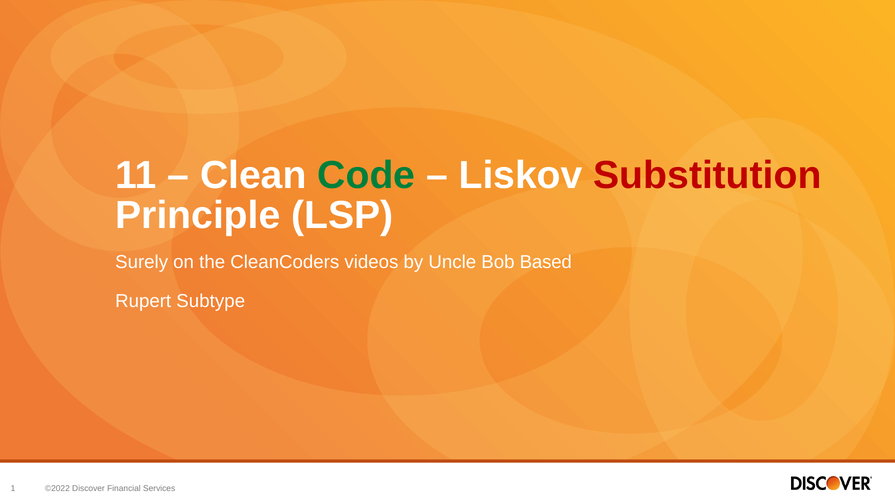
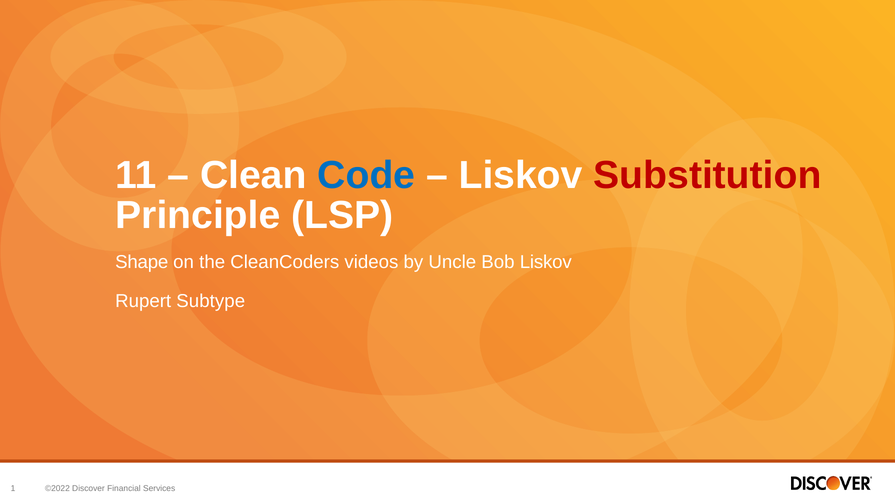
Code colour: green -> blue
Surely: Surely -> Shape
Bob Based: Based -> Liskov
